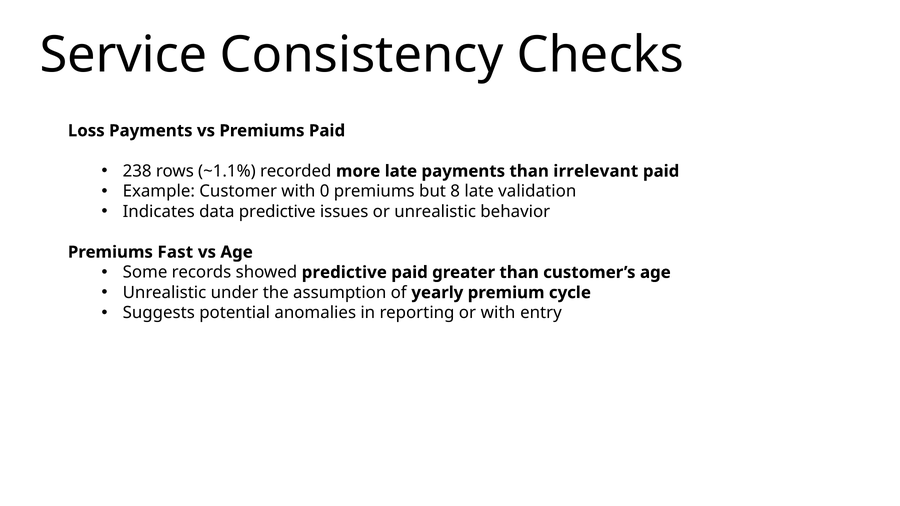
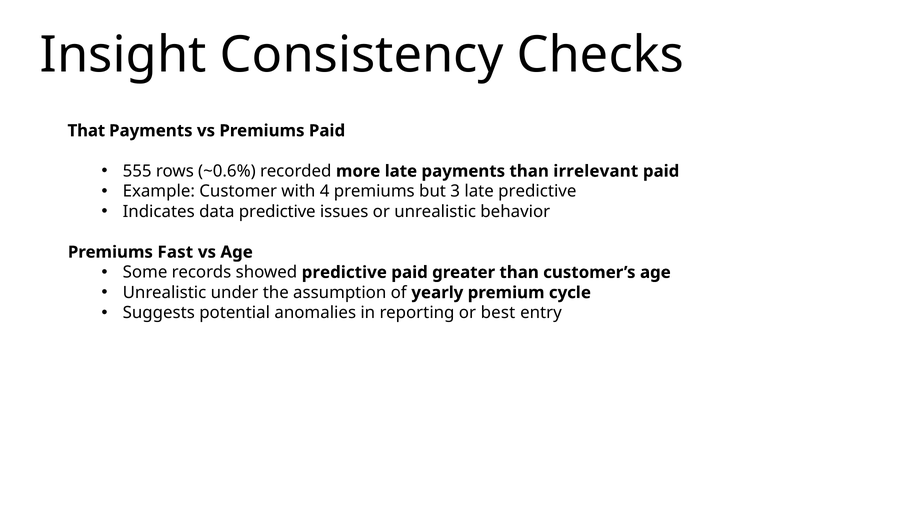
Service: Service -> Insight
Loss: Loss -> That
238: 238 -> 555
~1.1%: ~1.1% -> ~0.6%
0: 0 -> 4
8: 8 -> 3
late validation: validation -> predictive
or with: with -> best
